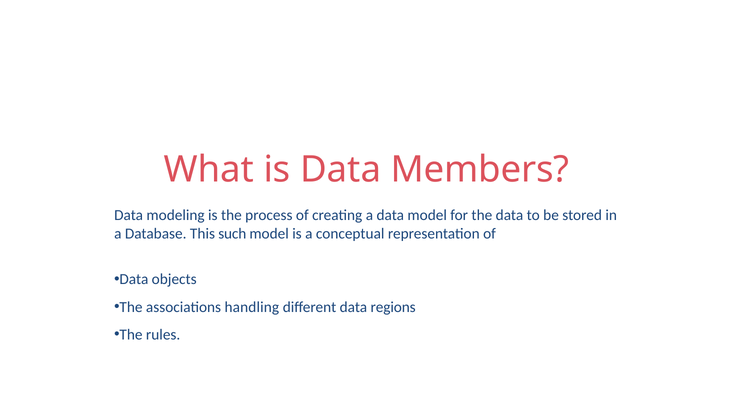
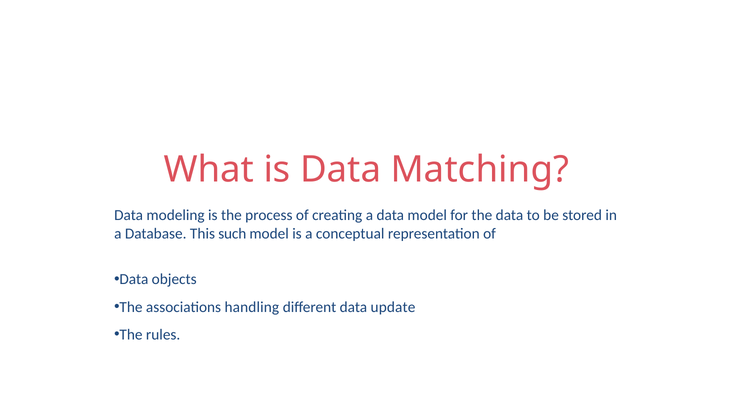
Members: Members -> Matching
regions: regions -> update
